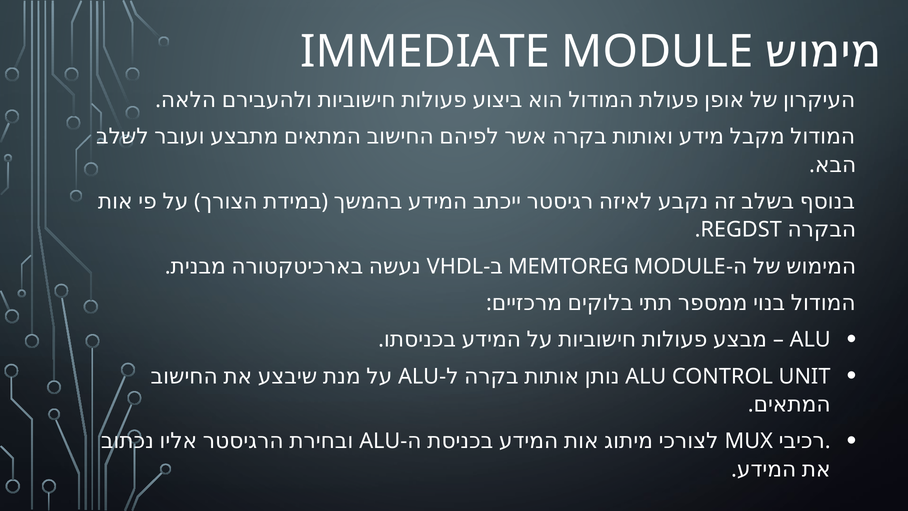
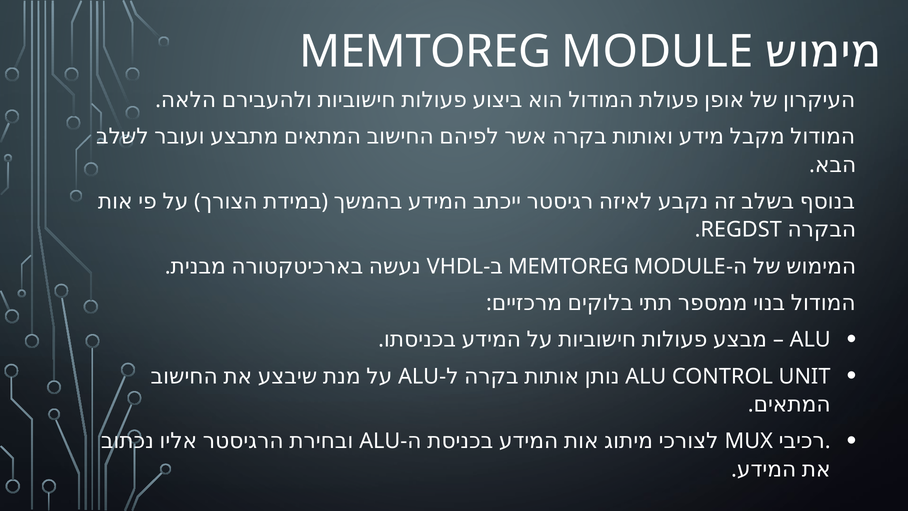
IMMEDIATE at (425, 52): IMMEDIATE -> MEMTOREG
